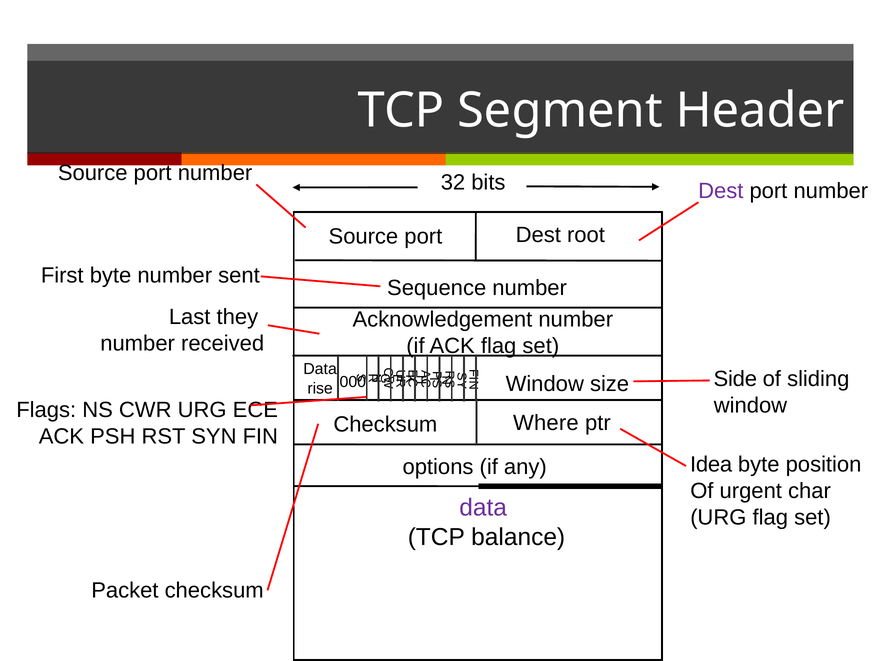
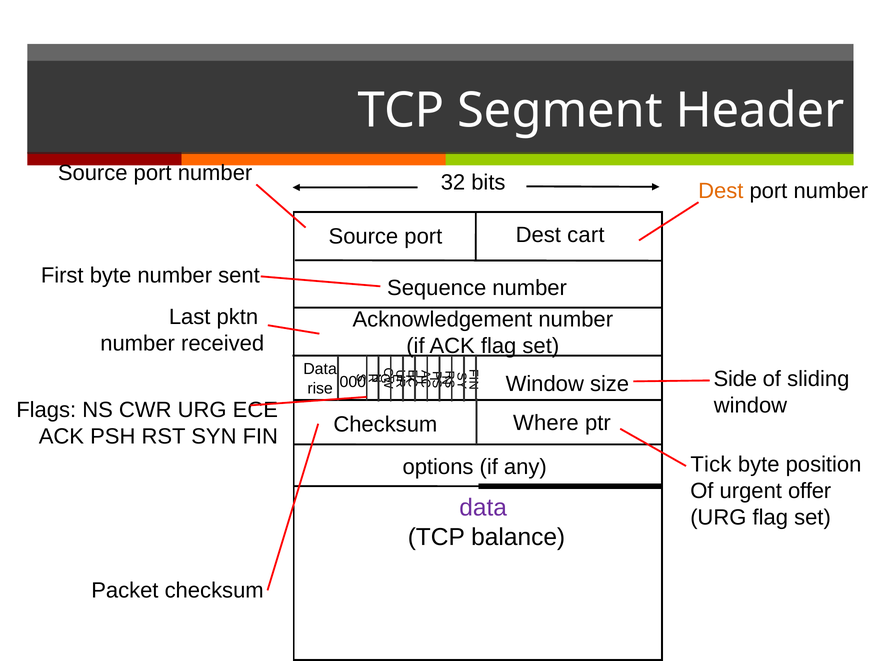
Dest at (721, 191) colour: purple -> orange
root: root -> cart
they: they -> pktn
Idea: Idea -> Tick
char: char -> offer
